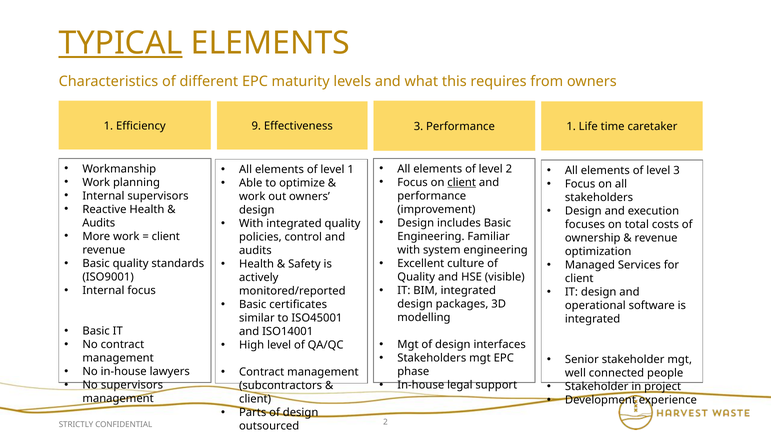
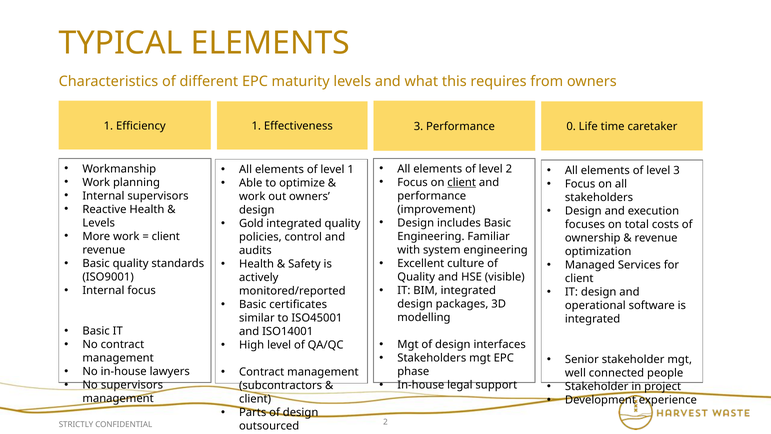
TYPICAL underline: present -> none
Efficiency 9: 9 -> 1
Effectiveness 1: 1 -> 0
With at (251, 223): With -> Gold
Audits at (99, 223): Audits -> Levels
